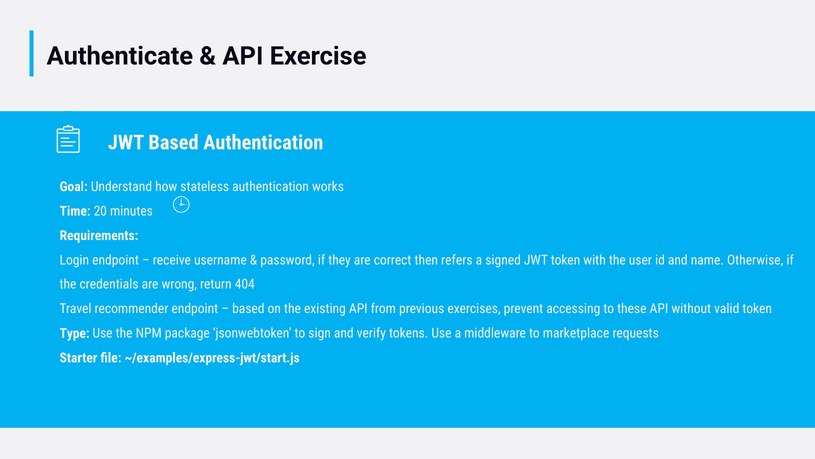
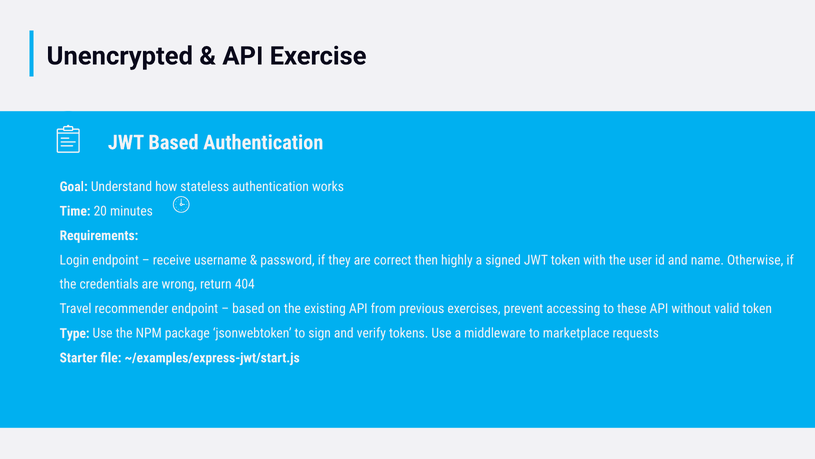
Authenticate: Authenticate -> Unencrypted
refers: refers -> highly
